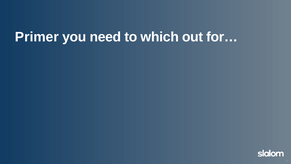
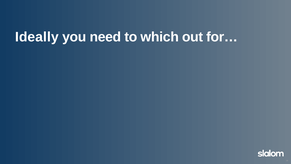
Primer: Primer -> Ideally
